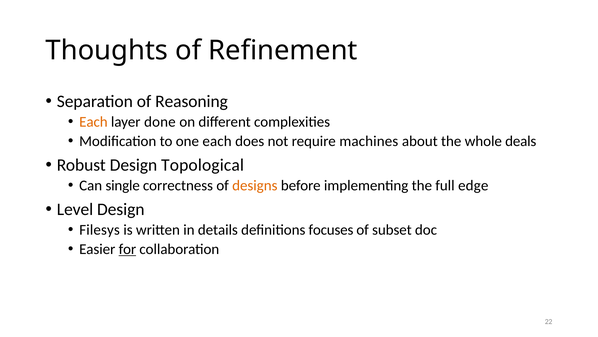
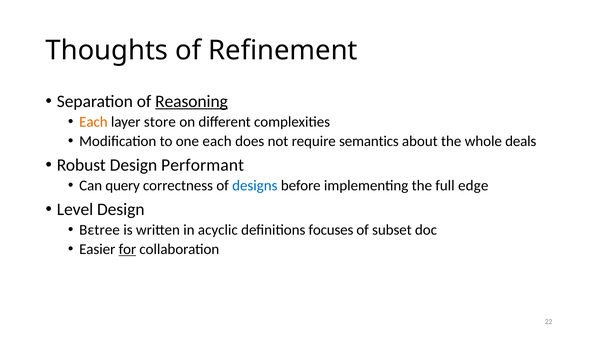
Reasoning underline: none -> present
done: done -> store
machines: machines -> semantics
Topological: Topological -> Performant
single: single -> query
designs colour: orange -> blue
Filesys: Filesys -> Bεtree
details: details -> acyclic
